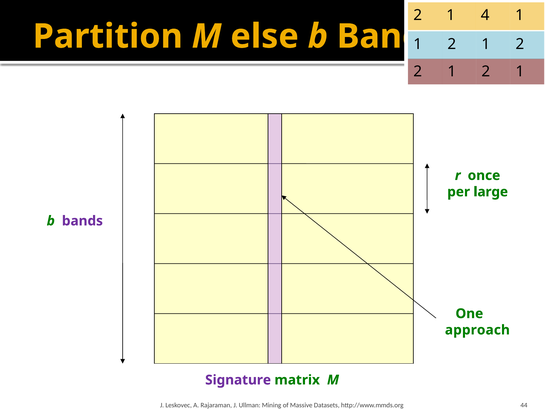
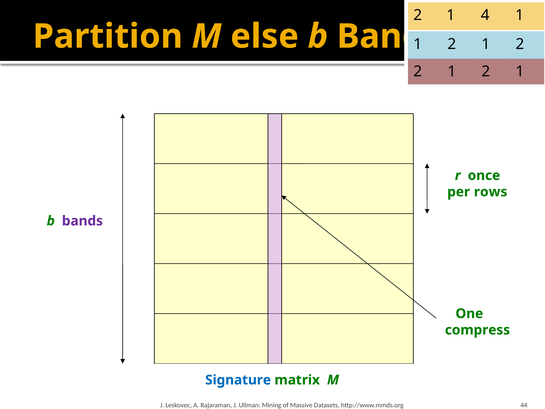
large: large -> rows
approach: approach -> compress
Signature colour: purple -> blue
